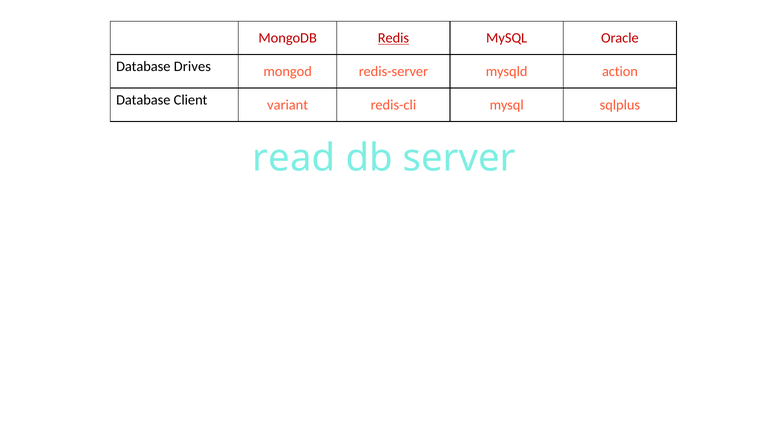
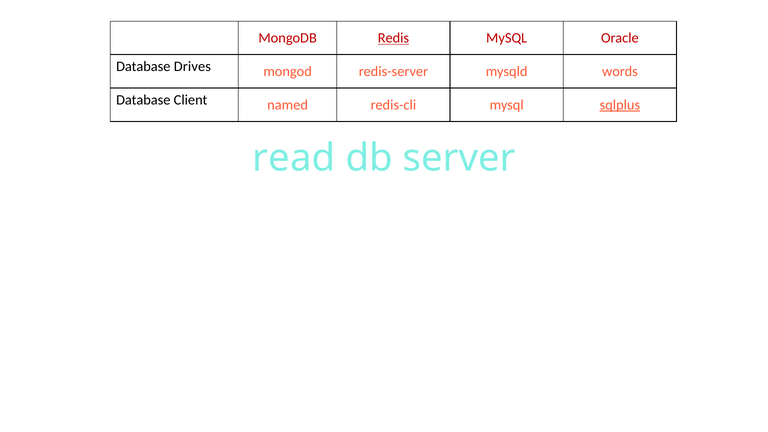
action: action -> words
variant: variant -> named
sqlplus underline: none -> present
